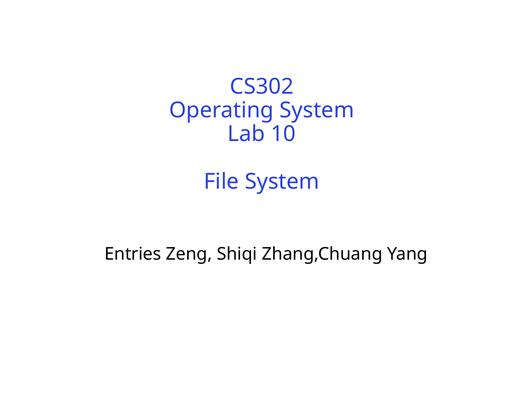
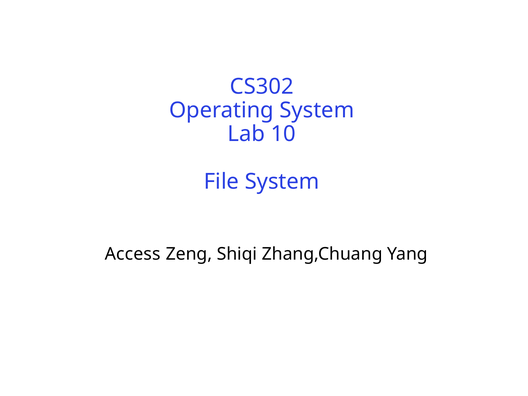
Entries: Entries -> Access
